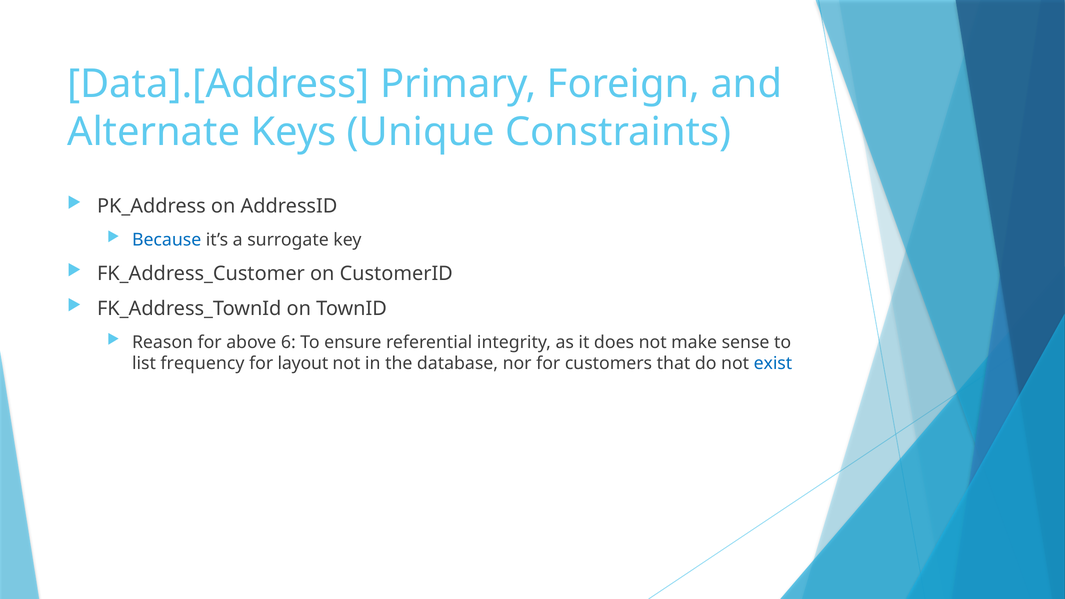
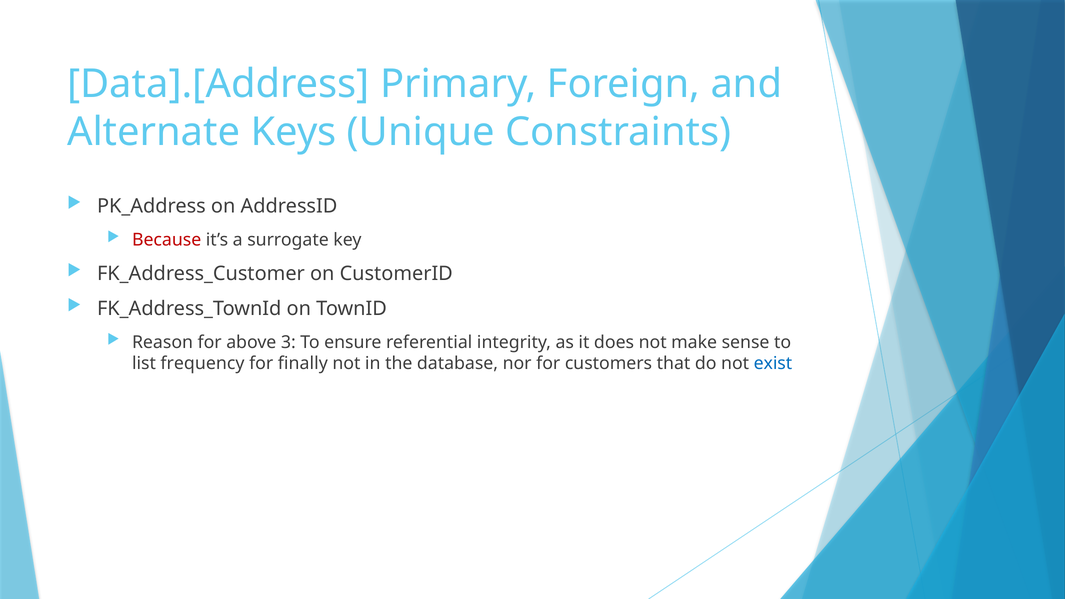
Because colour: blue -> red
6: 6 -> 3
layout: layout -> finally
